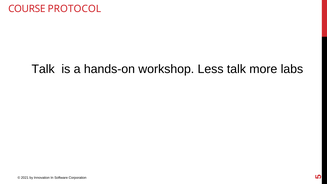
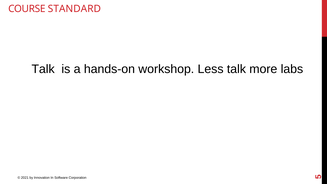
PROTOCOL: PROTOCOL -> STANDARD
